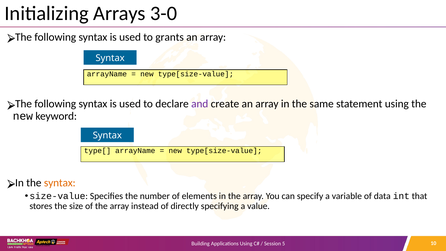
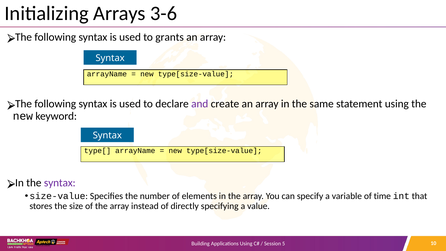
3-0: 3-0 -> 3-6
syntax at (60, 183) colour: orange -> purple
data: data -> time
